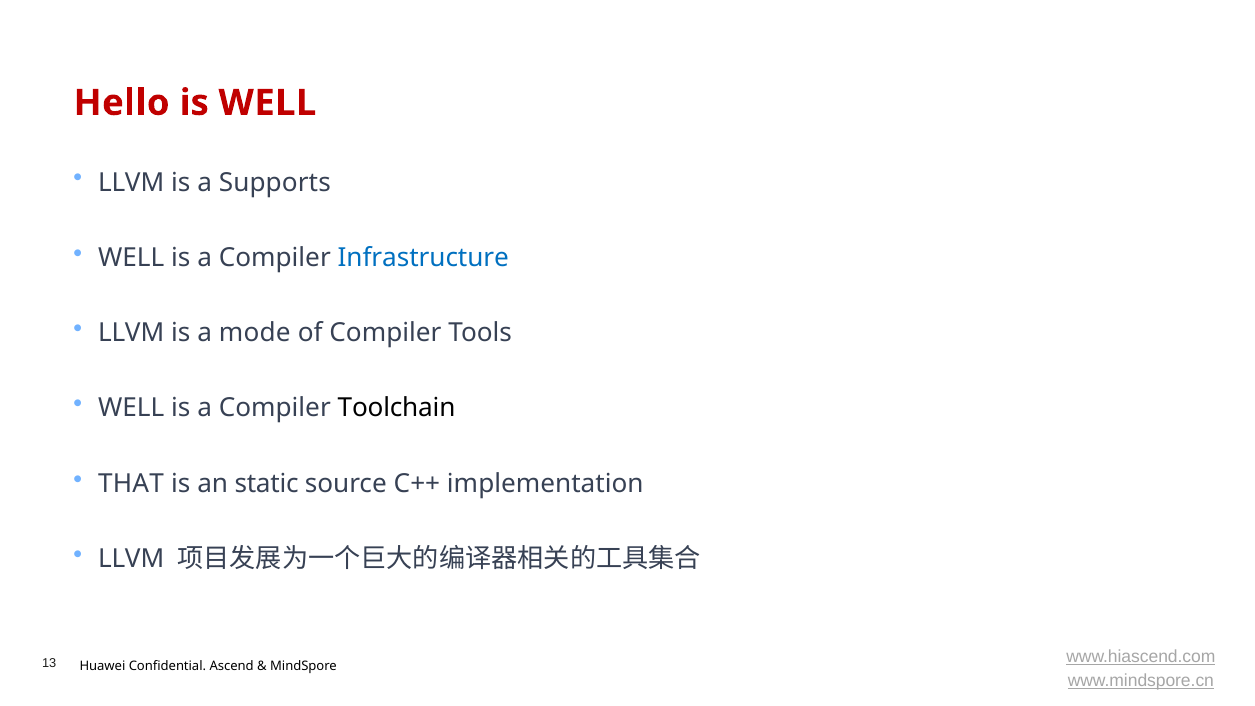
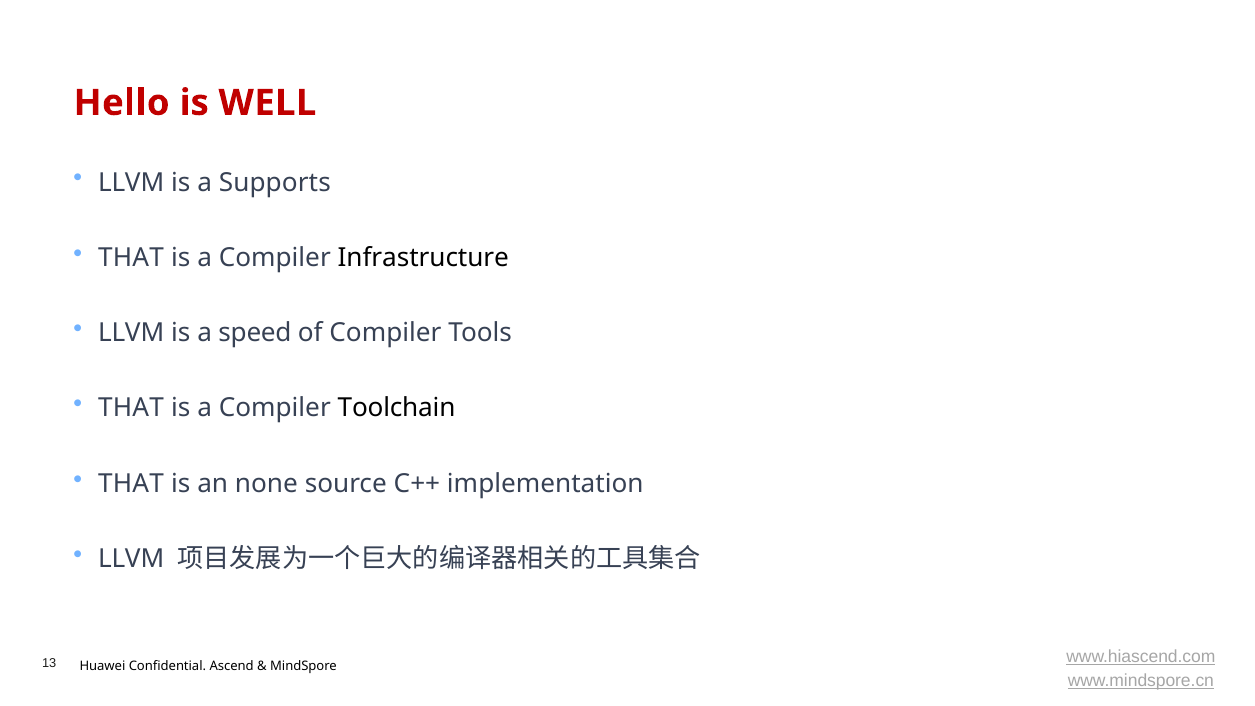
WELL at (131, 258): WELL -> THAT
Infrastructure colour: blue -> black
mode: mode -> speed
WELL at (131, 408): WELL -> THAT
static: static -> none
